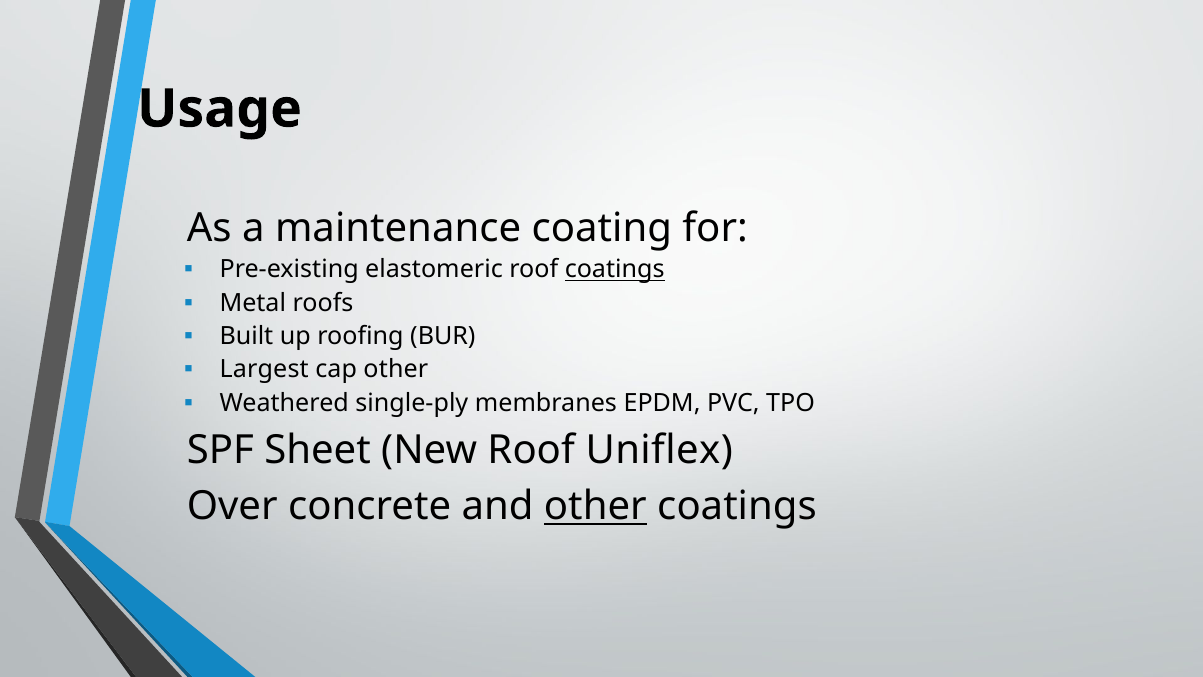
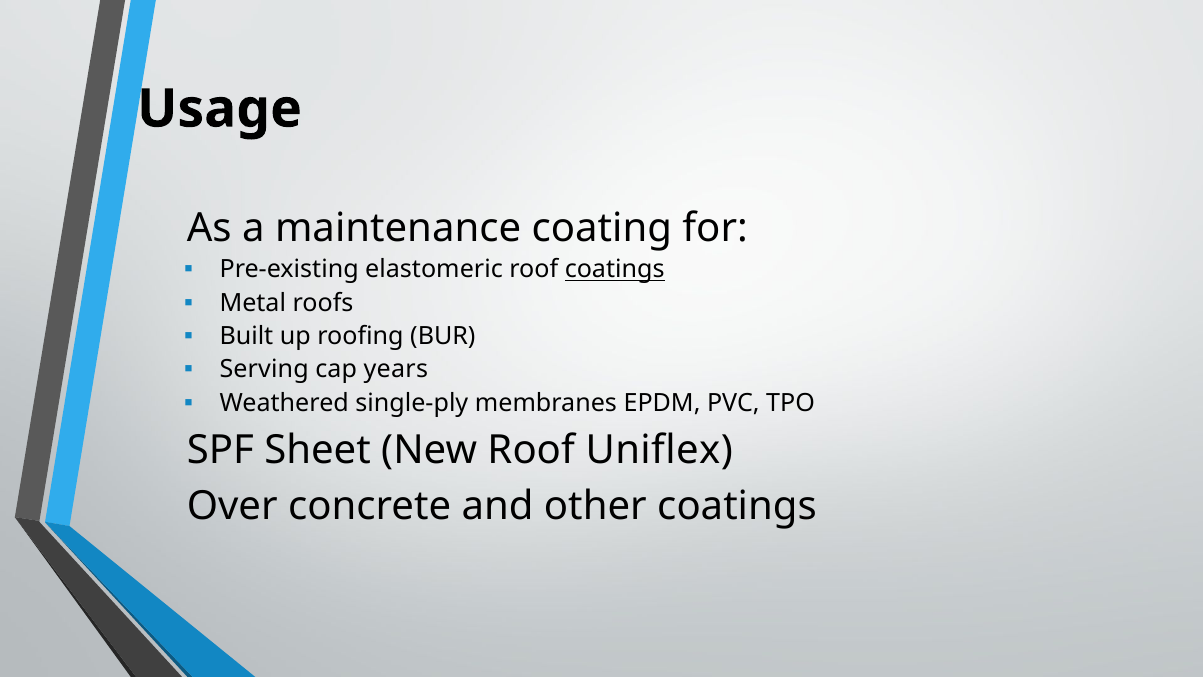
Largest: Largest -> Serving
cap other: other -> years
other at (595, 506) underline: present -> none
